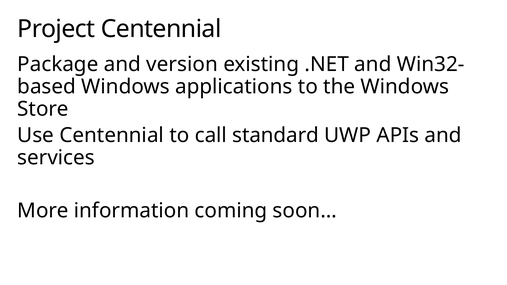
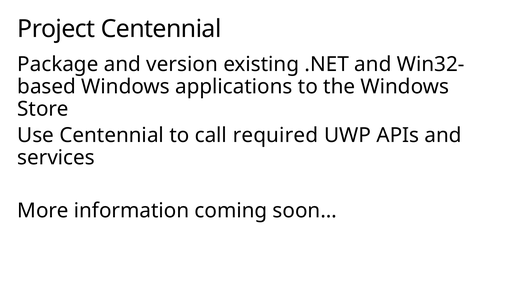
standard: standard -> required
